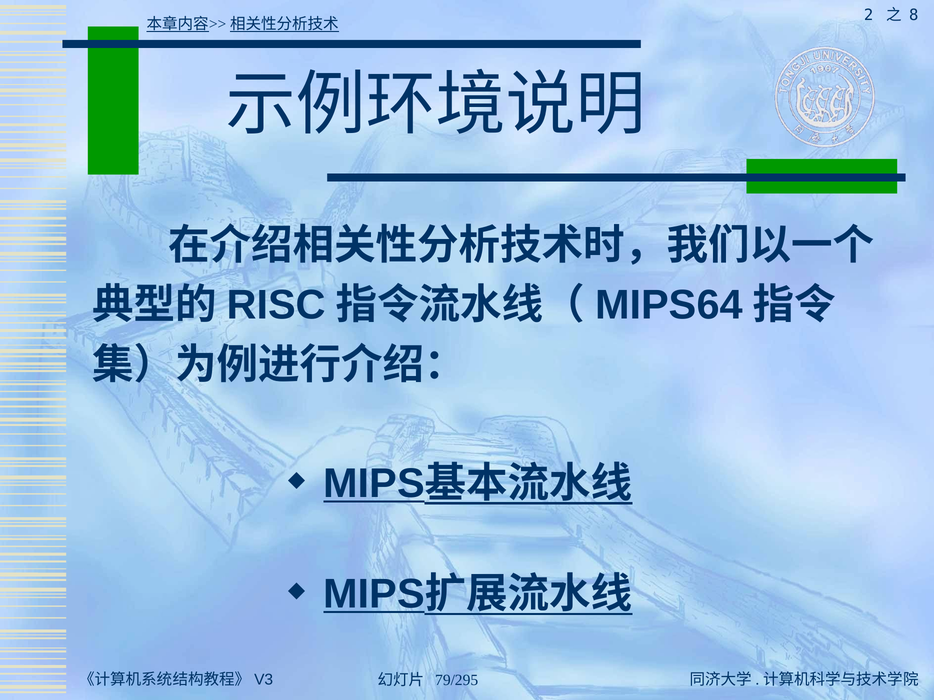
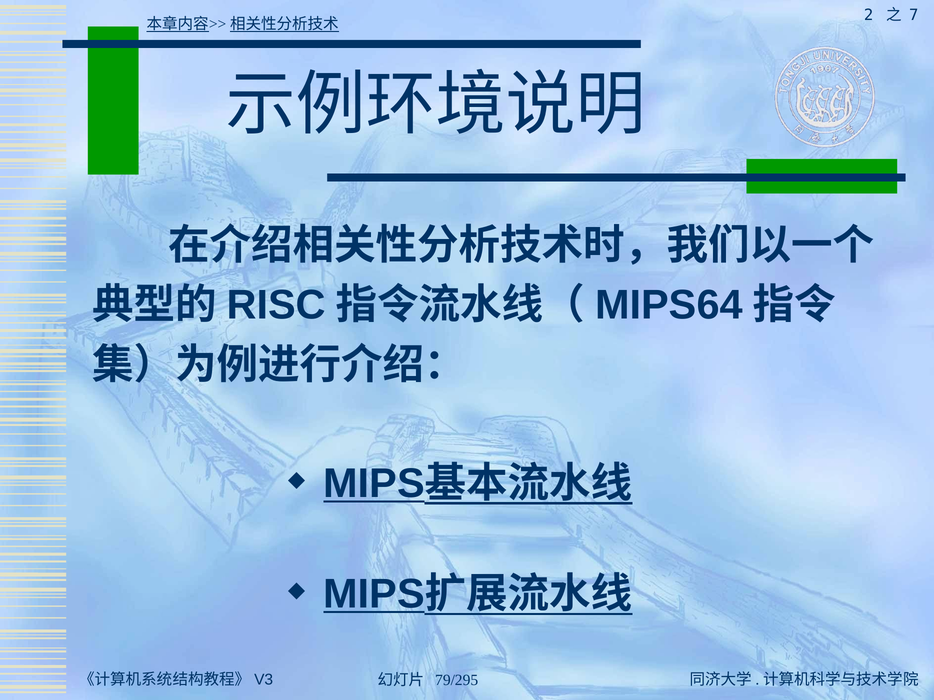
8: 8 -> 7
